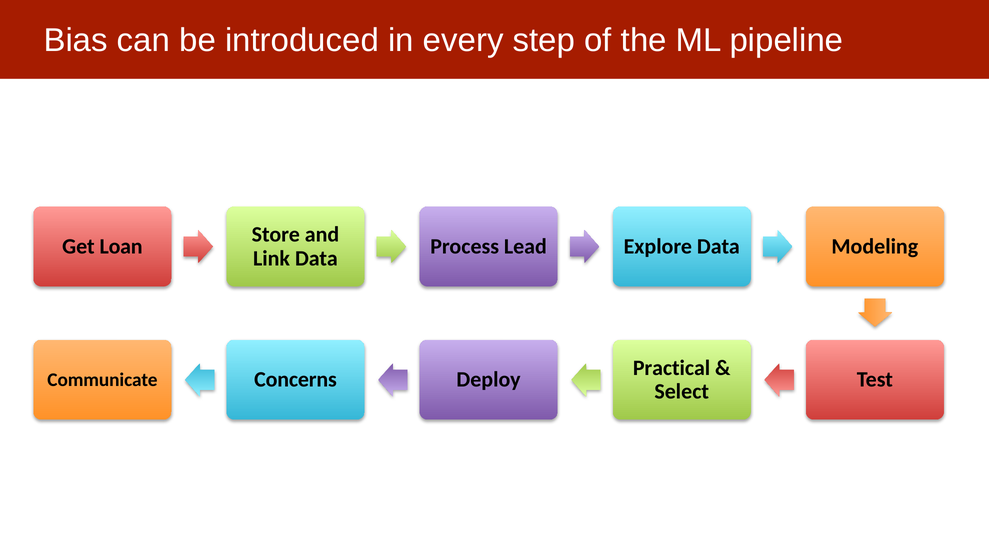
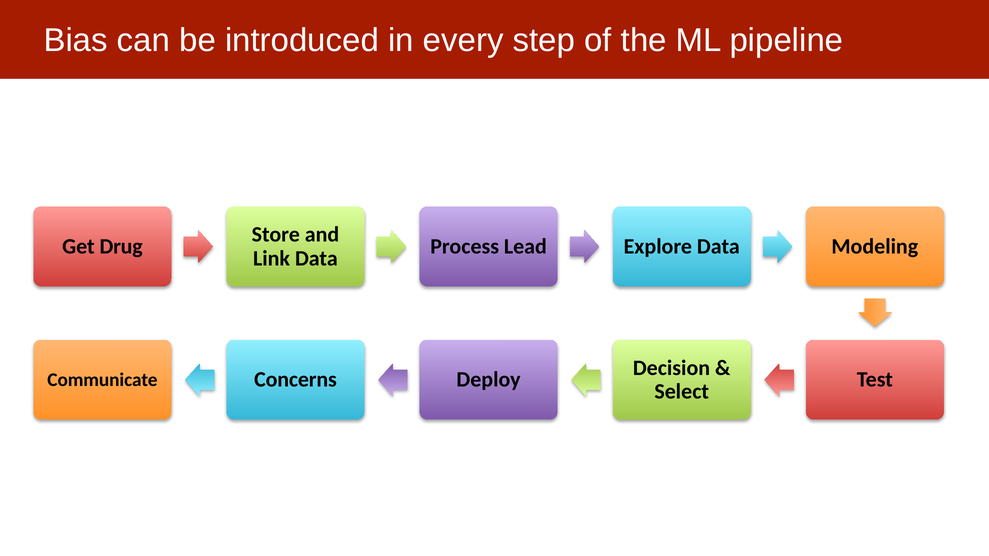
Loan: Loan -> Drug
Practical: Practical -> Decision
